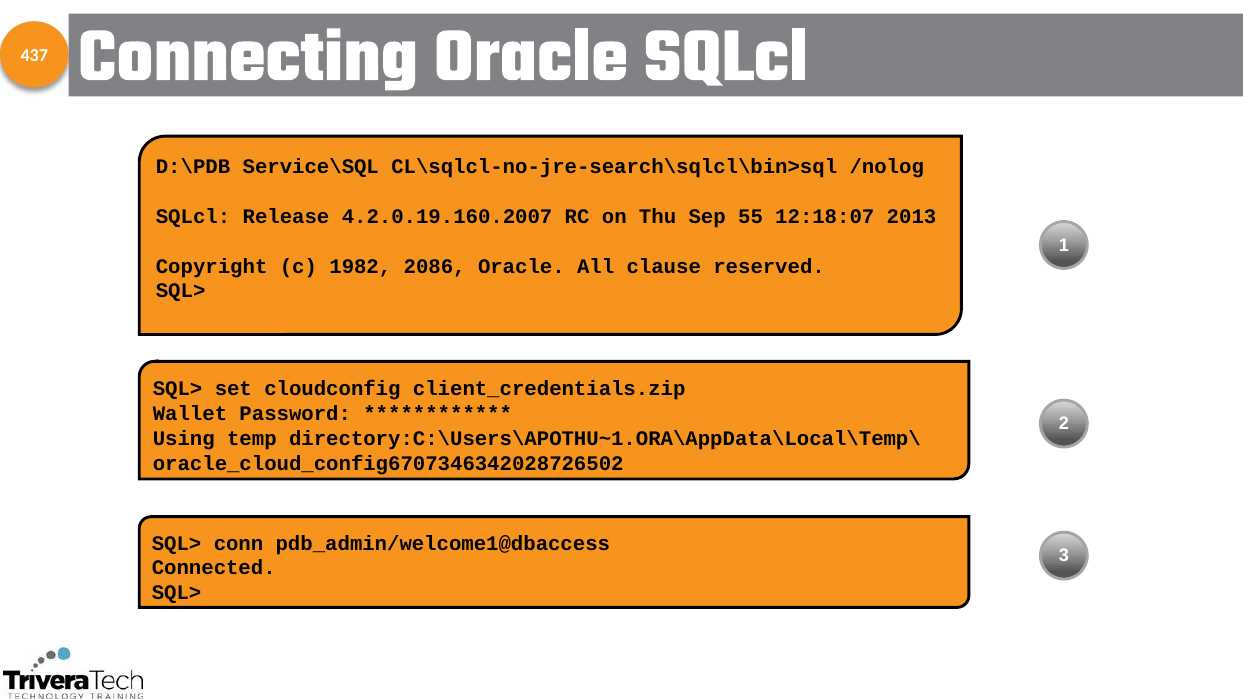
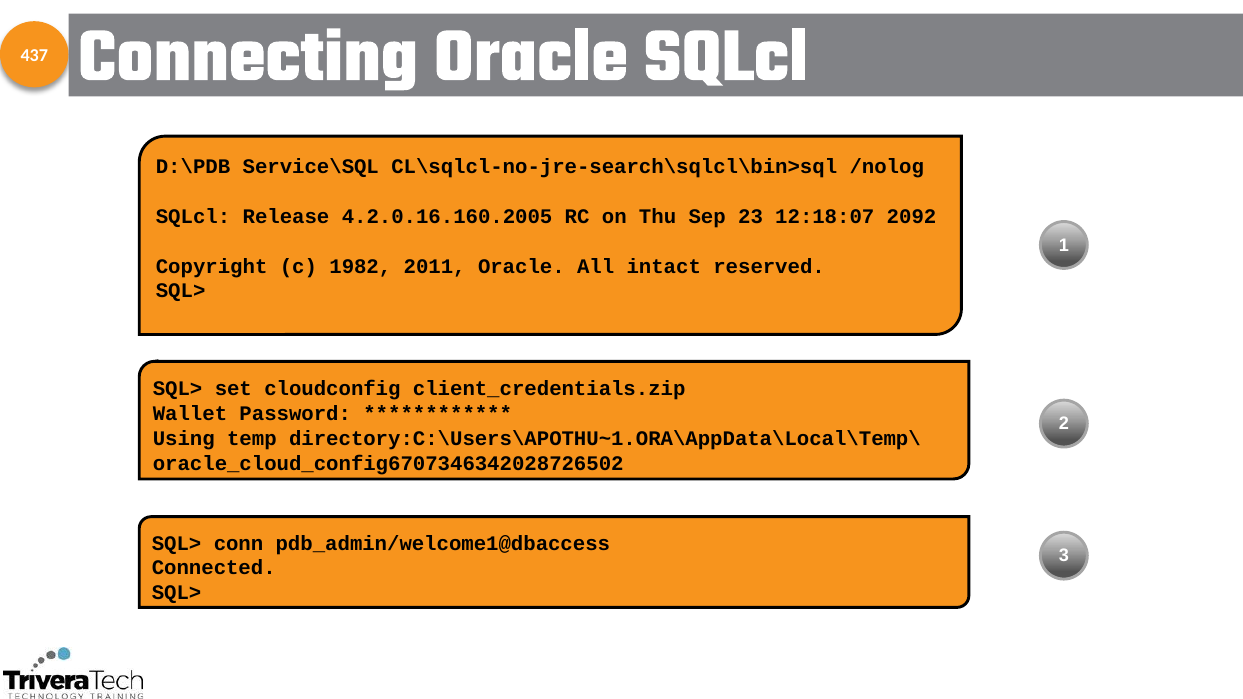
4.2.0.19.160.2007: 4.2.0.19.160.2007 -> 4.2.0.16.160.2005
55: 55 -> 23
2013: 2013 -> 2092
2086: 2086 -> 2011
clause: clause -> intact
